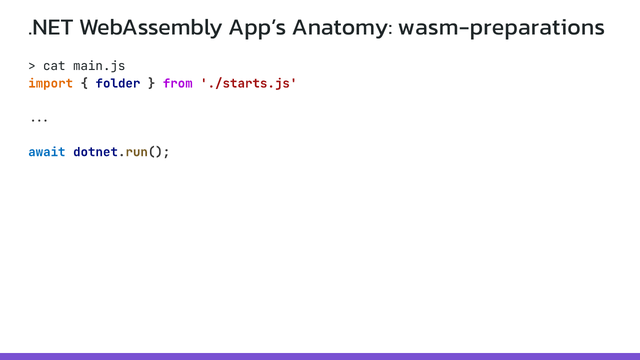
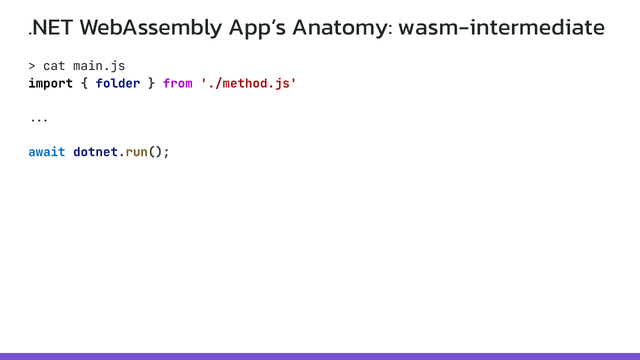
wasm-preparations: wasm-preparations -> wasm-intermediate
import colour: orange -> black
./starts.js: ./starts.js -> ./method.js
